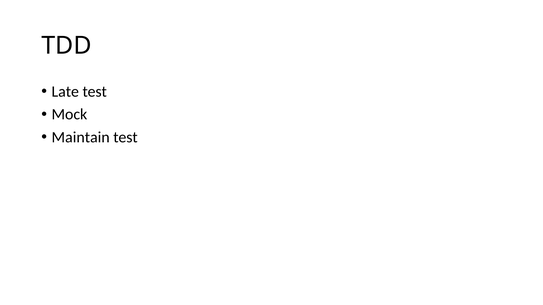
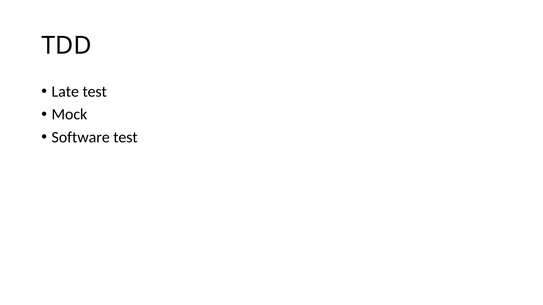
Maintain: Maintain -> Software
